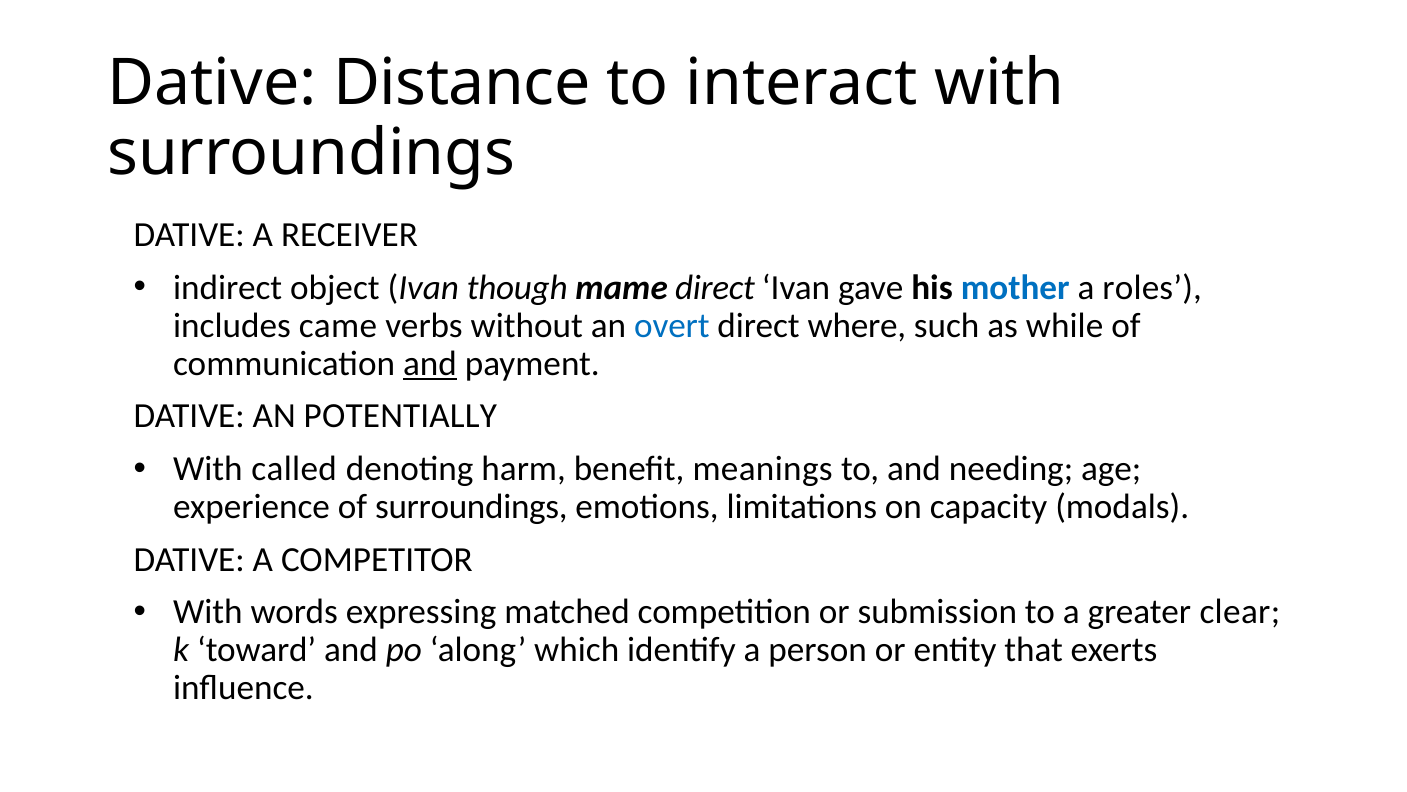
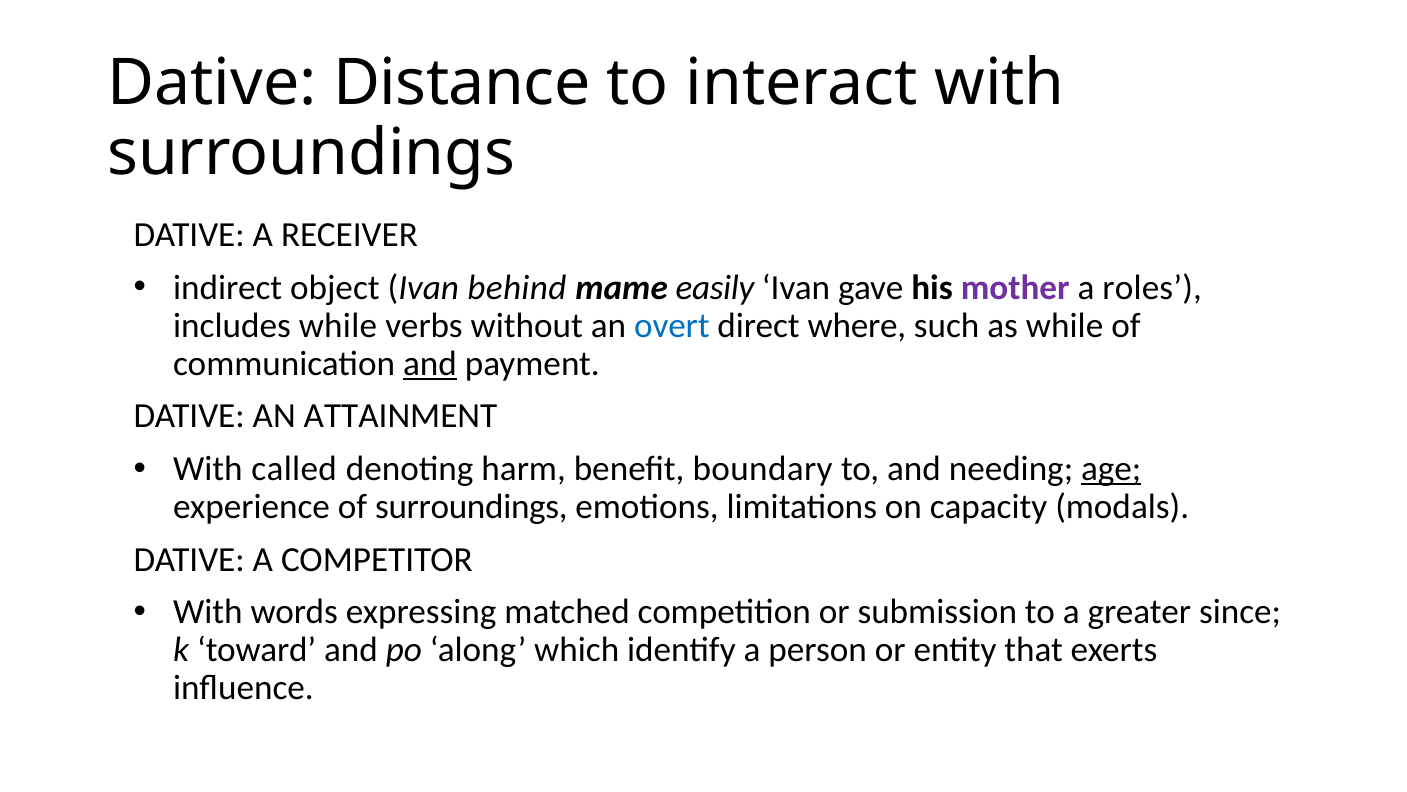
though: though -> behind
mame direct: direct -> easily
mother colour: blue -> purple
includes came: came -> while
POTENTIALLY: POTENTIALLY -> ATTAINMENT
meanings: meanings -> boundary
age underline: none -> present
clear: clear -> since
